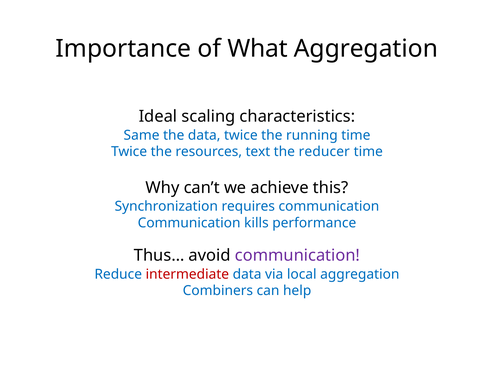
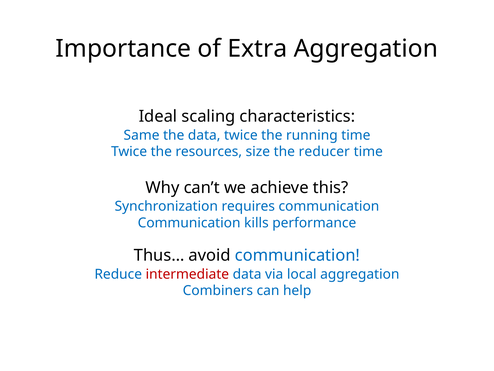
What: What -> Extra
text: text -> size
communication at (297, 255) colour: purple -> blue
